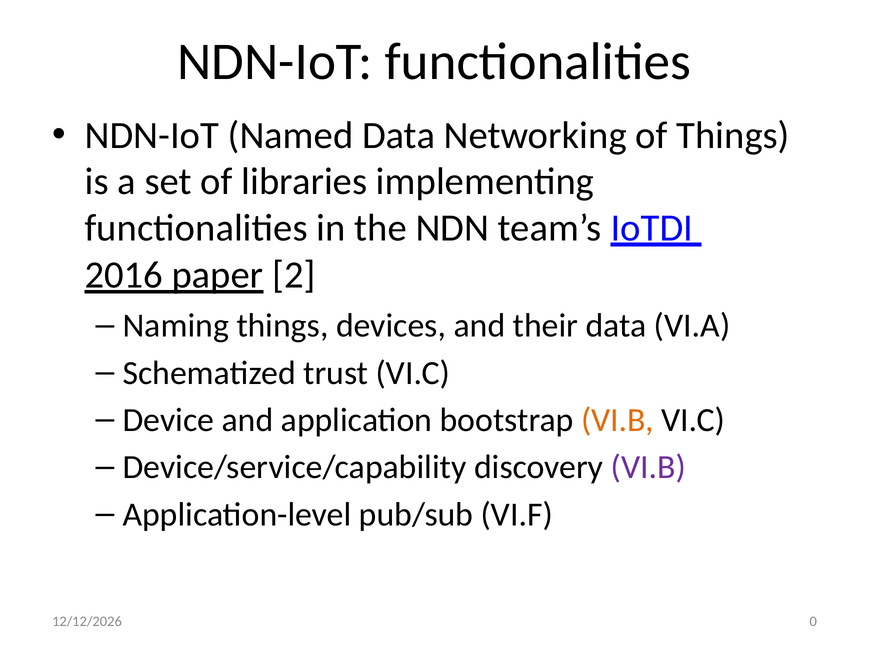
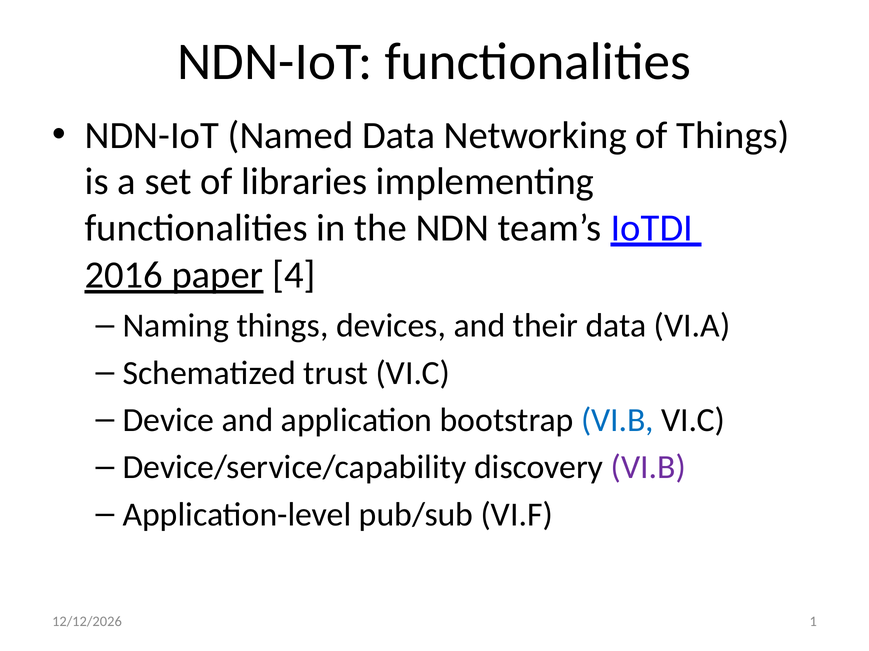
2: 2 -> 4
VI.B at (617, 421) colour: orange -> blue
0: 0 -> 1
